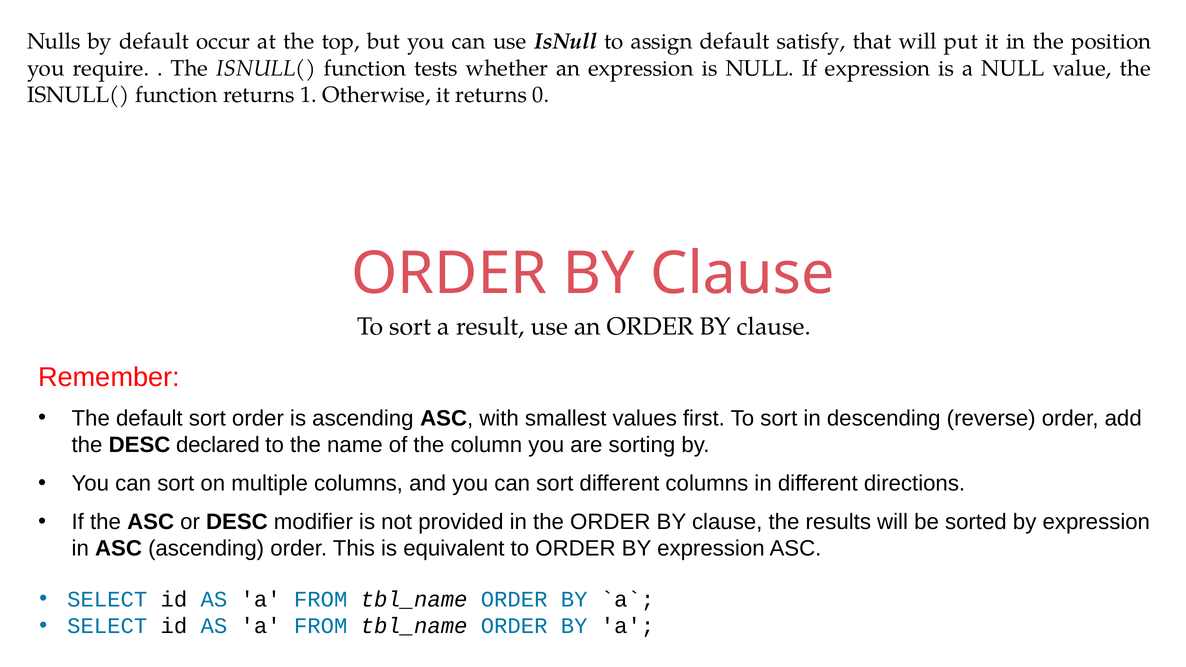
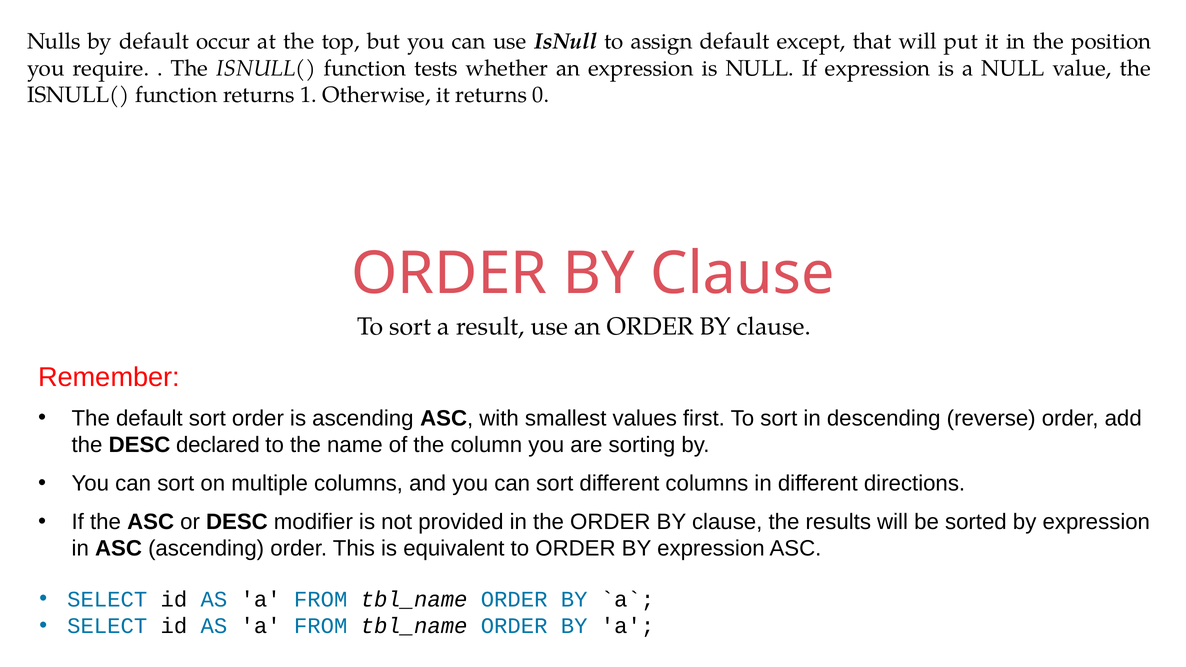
satisfy: satisfy -> except
